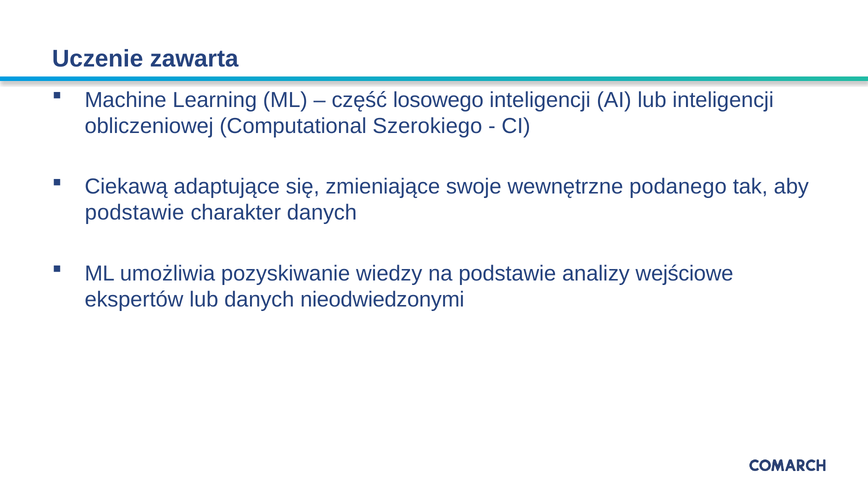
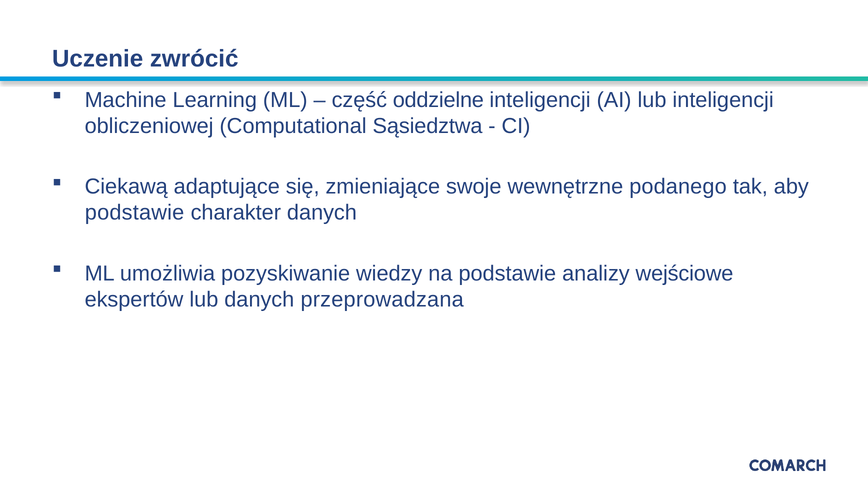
zawarta: zawarta -> zwrócić
losowego: losowego -> oddzielne
Szerokiego: Szerokiego -> Sąsiedztwa
nieodwiedzonymi: nieodwiedzonymi -> przeprowadzana
